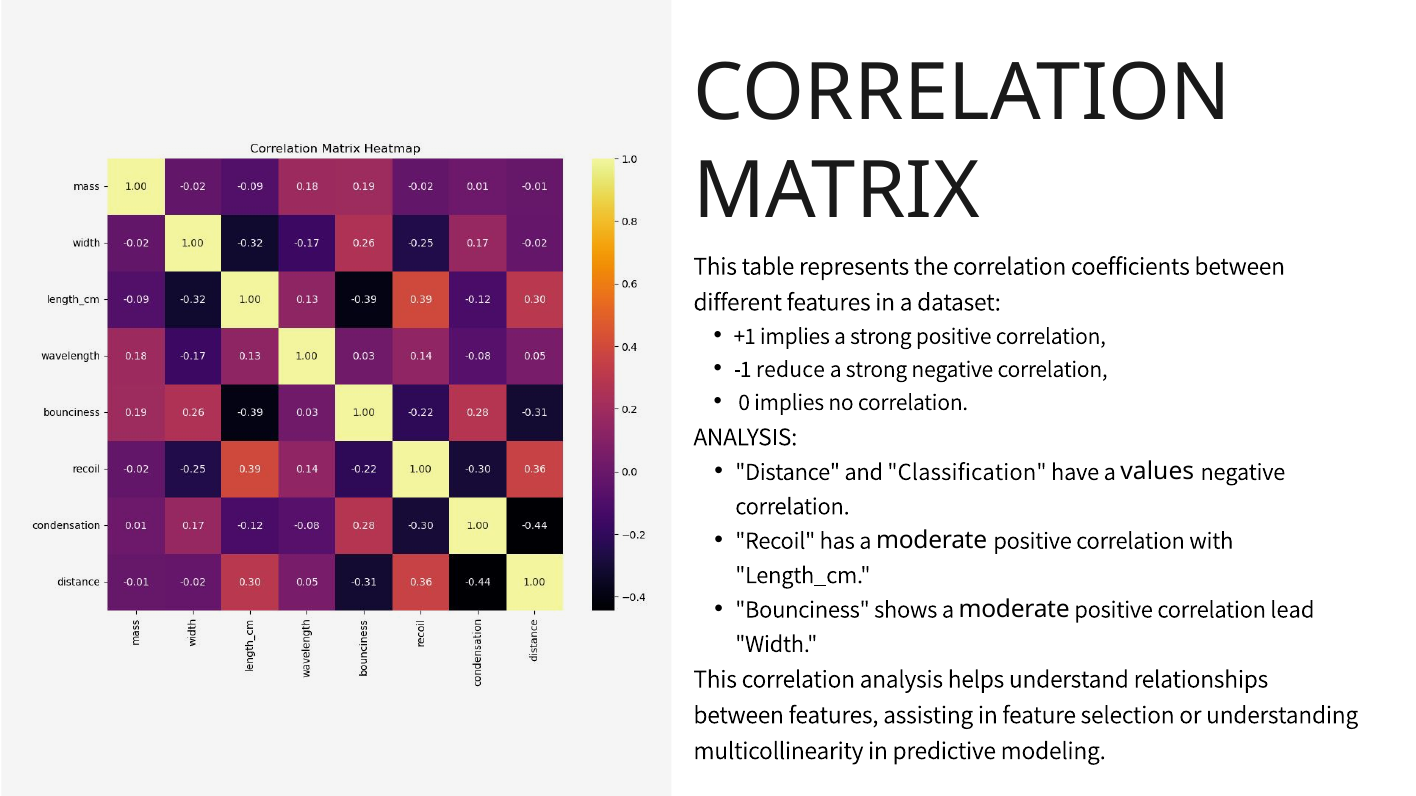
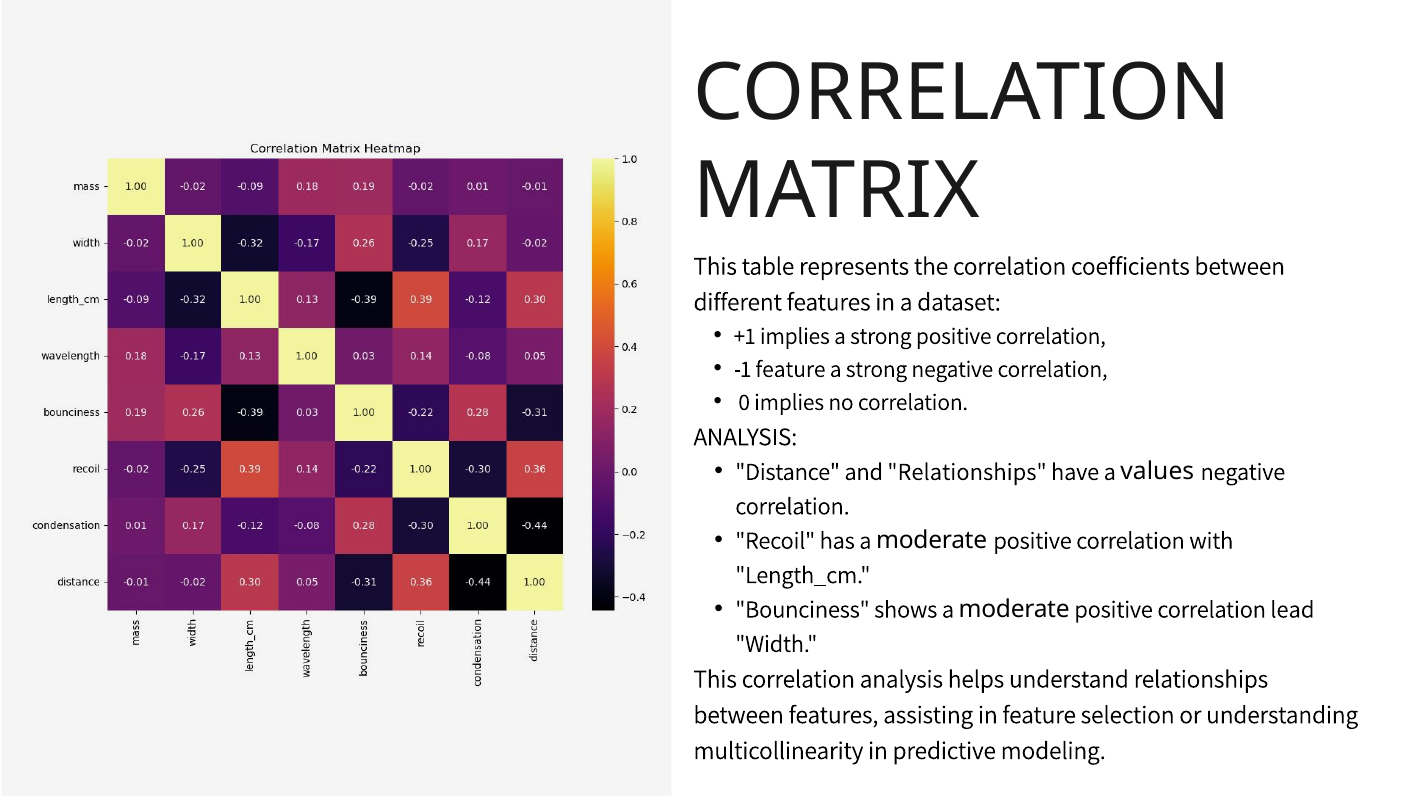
-1 reduce: reduce -> feature
and Classification: Classification -> Relationships
